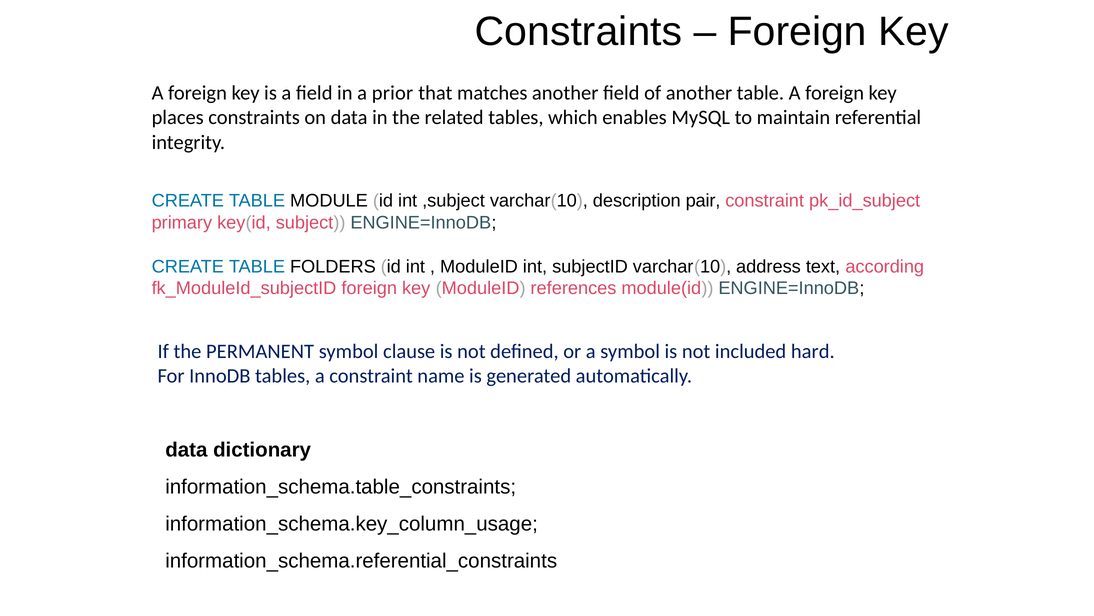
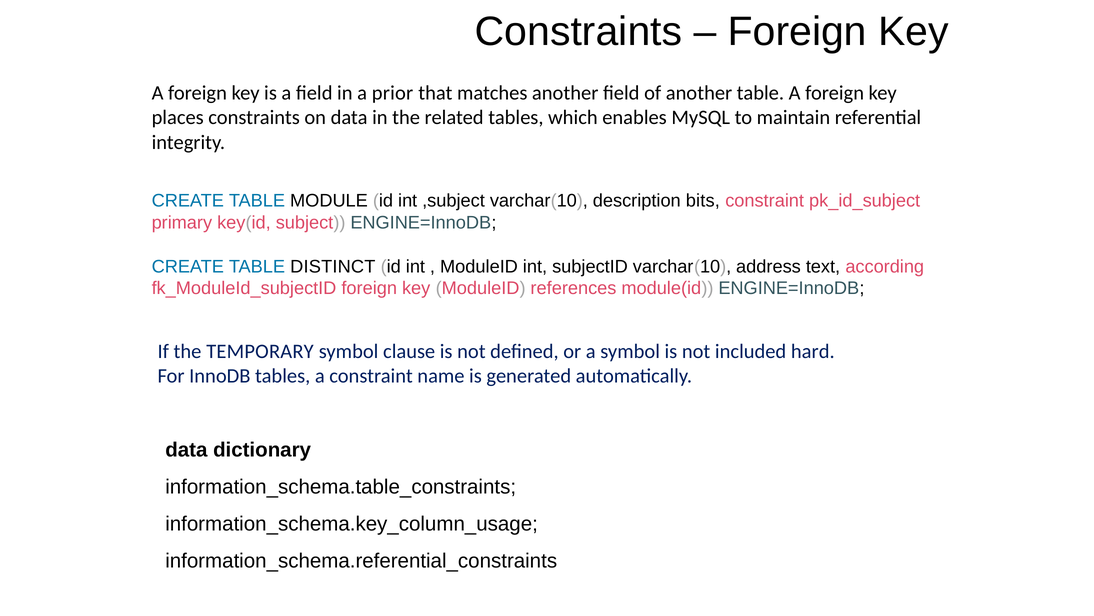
pair: pair -> bits
FOLDERS: FOLDERS -> DISTINCT
PERMANENT: PERMANENT -> TEMPORARY
